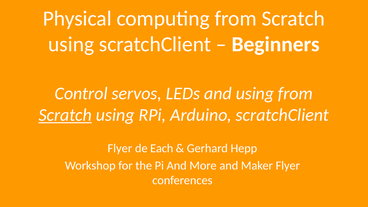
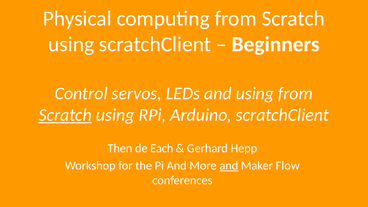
Flyer at (120, 148): Flyer -> Then
and at (229, 166) underline: none -> present
Maker Flyer: Flyer -> Flow
